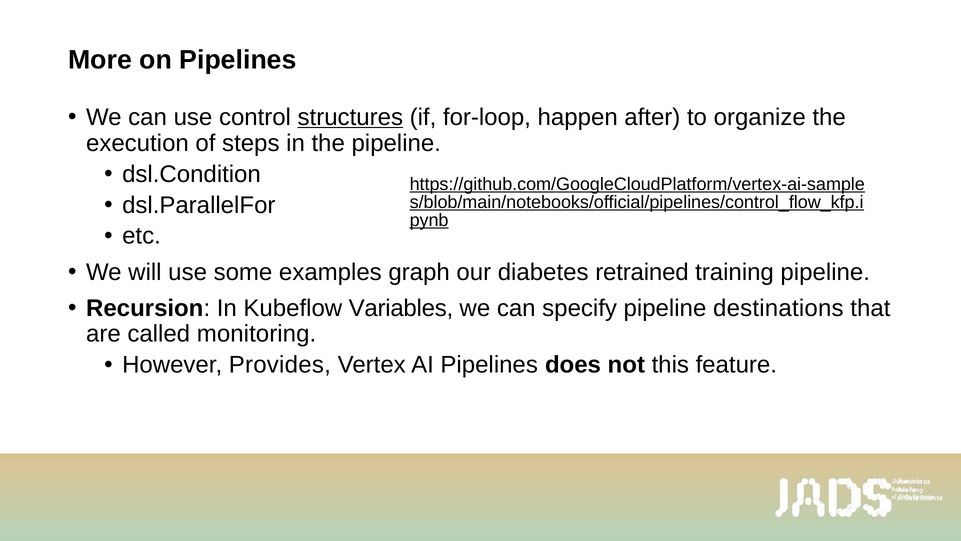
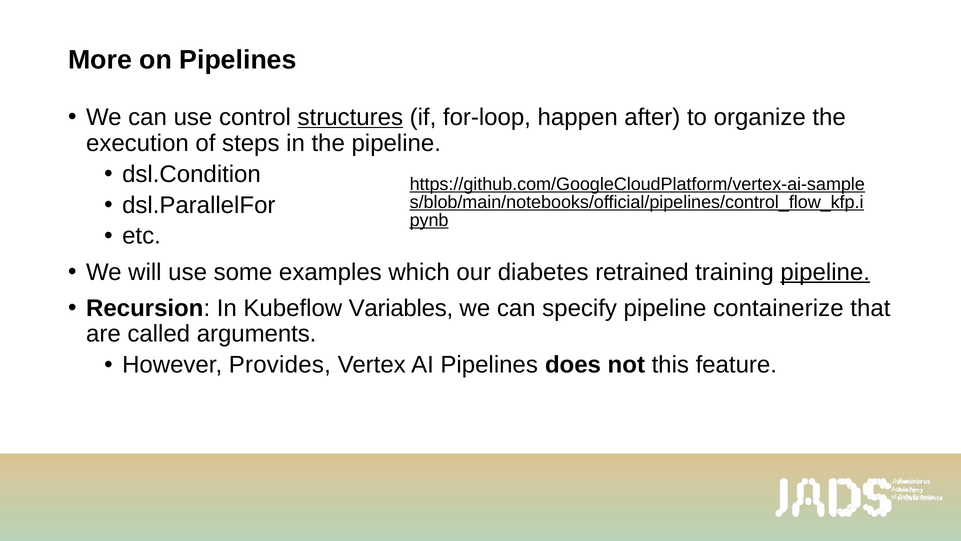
graph: graph -> which
pipeline at (825, 272) underline: none -> present
destinations: destinations -> containerize
monitoring: monitoring -> arguments
